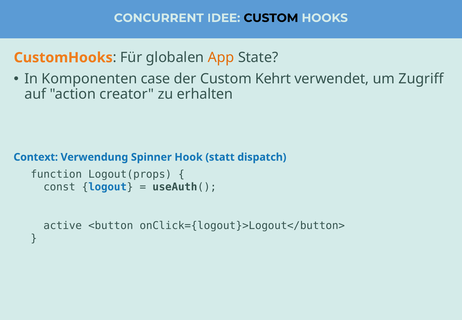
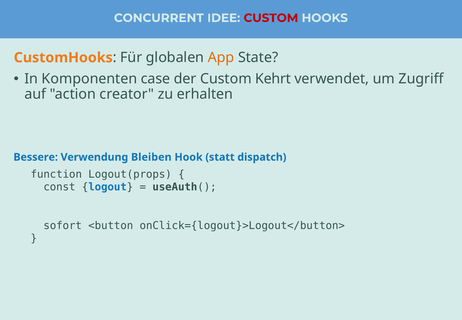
CUSTOM at (271, 18) colour: black -> red
Context: Context -> Bessere
Spinner: Spinner -> Bleiben
active: active -> sofort
